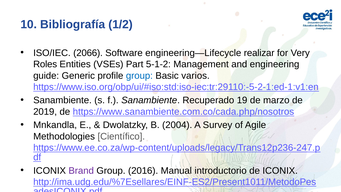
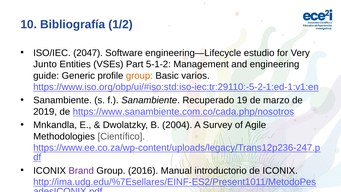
2066: 2066 -> 2047
realizar: realizar -> estudio
Roles: Roles -> Junto
group at (139, 76) colour: blue -> orange
